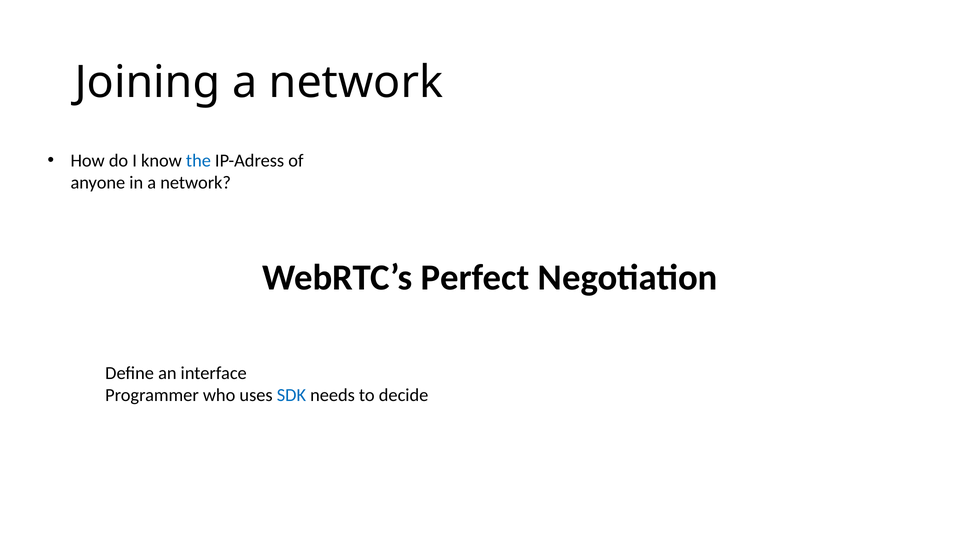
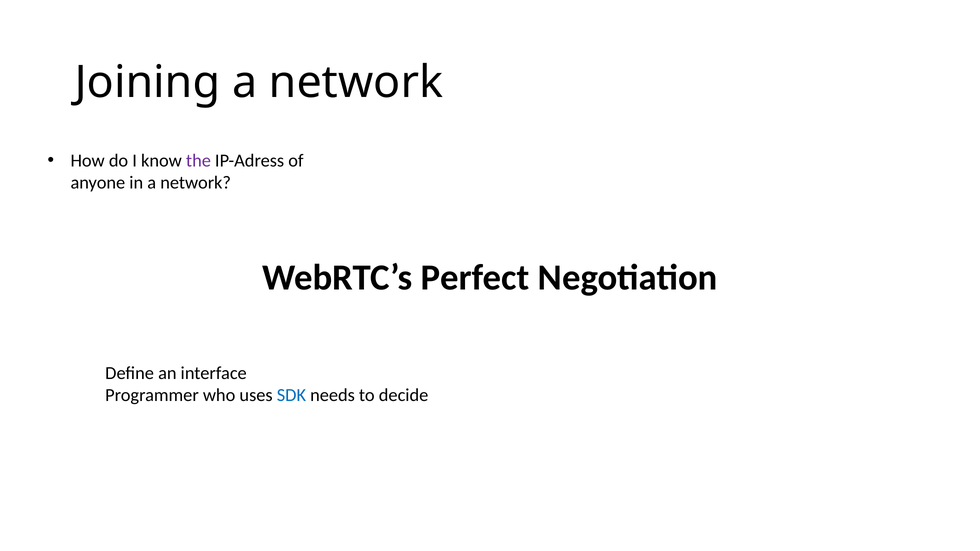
the colour: blue -> purple
